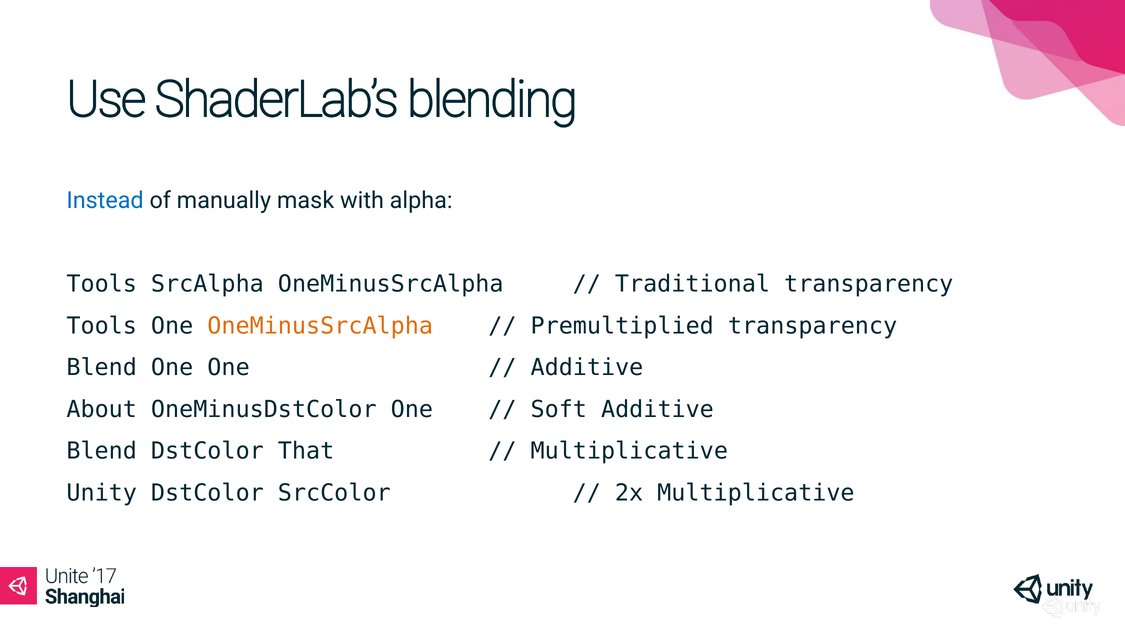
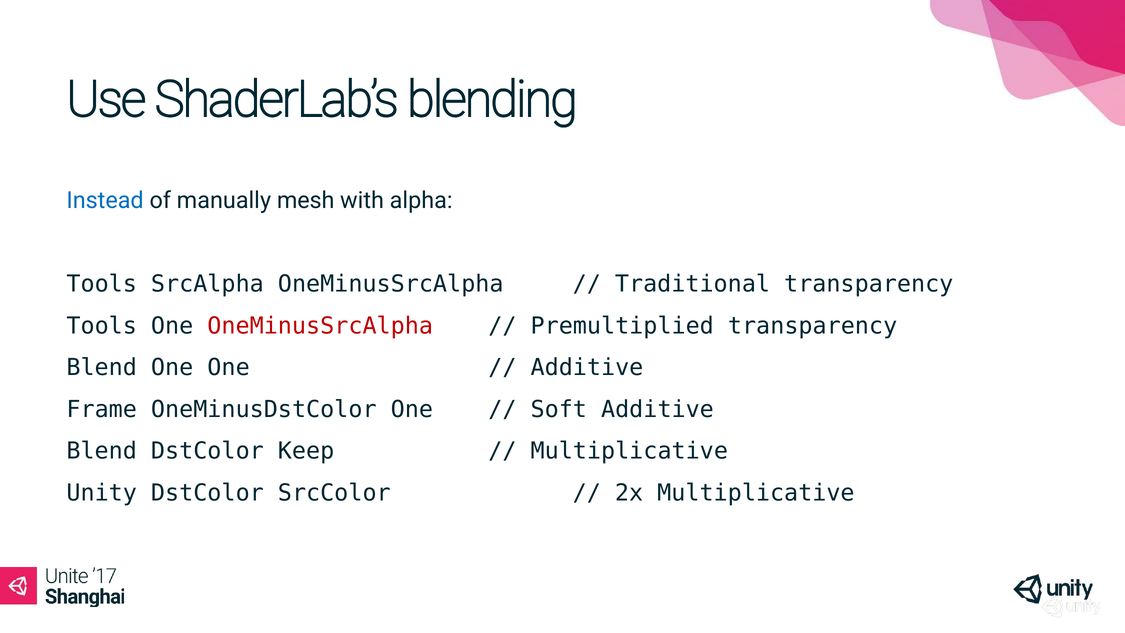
mask: mask -> mesh
OneMinusSrcAlpha at (320, 326) colour: orange -> red
About: About -> Frame
That: That -> Keep
